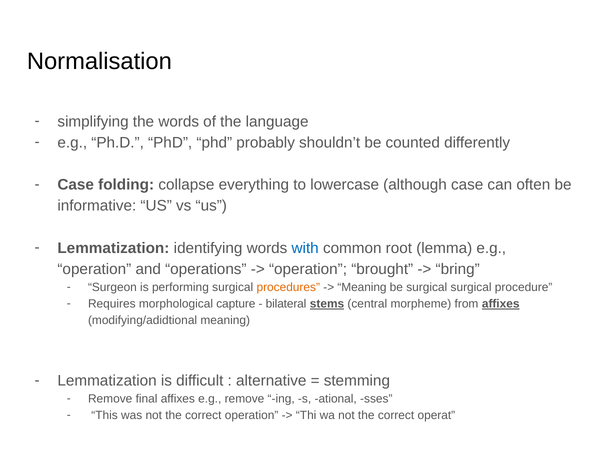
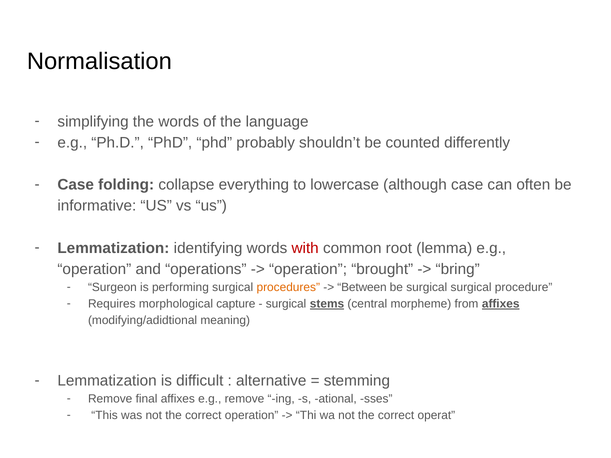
with colour: blue -> red
Meaning at (362, 287): Meaning -> Between
bilateral at (286, 304): bilateral -> surgical
